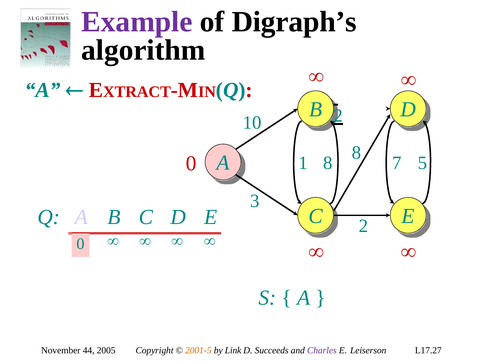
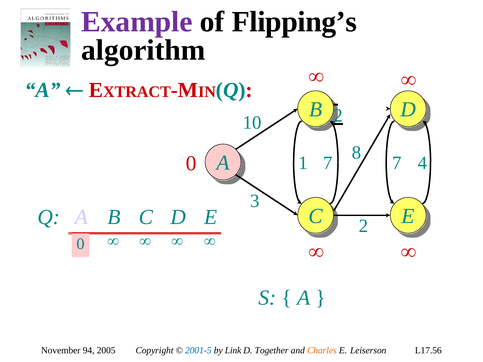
Digraph’s: Digraph’s -> Flipping’s
1 8: 8 -> 7
5: 5 -> 4
44: 44 -> 94
2001-5 colour: orange -> blue
Succeeds: Succeeds -> Together
Charles colour: purple -> orange
L17.27: L17.27 -> L17.56
